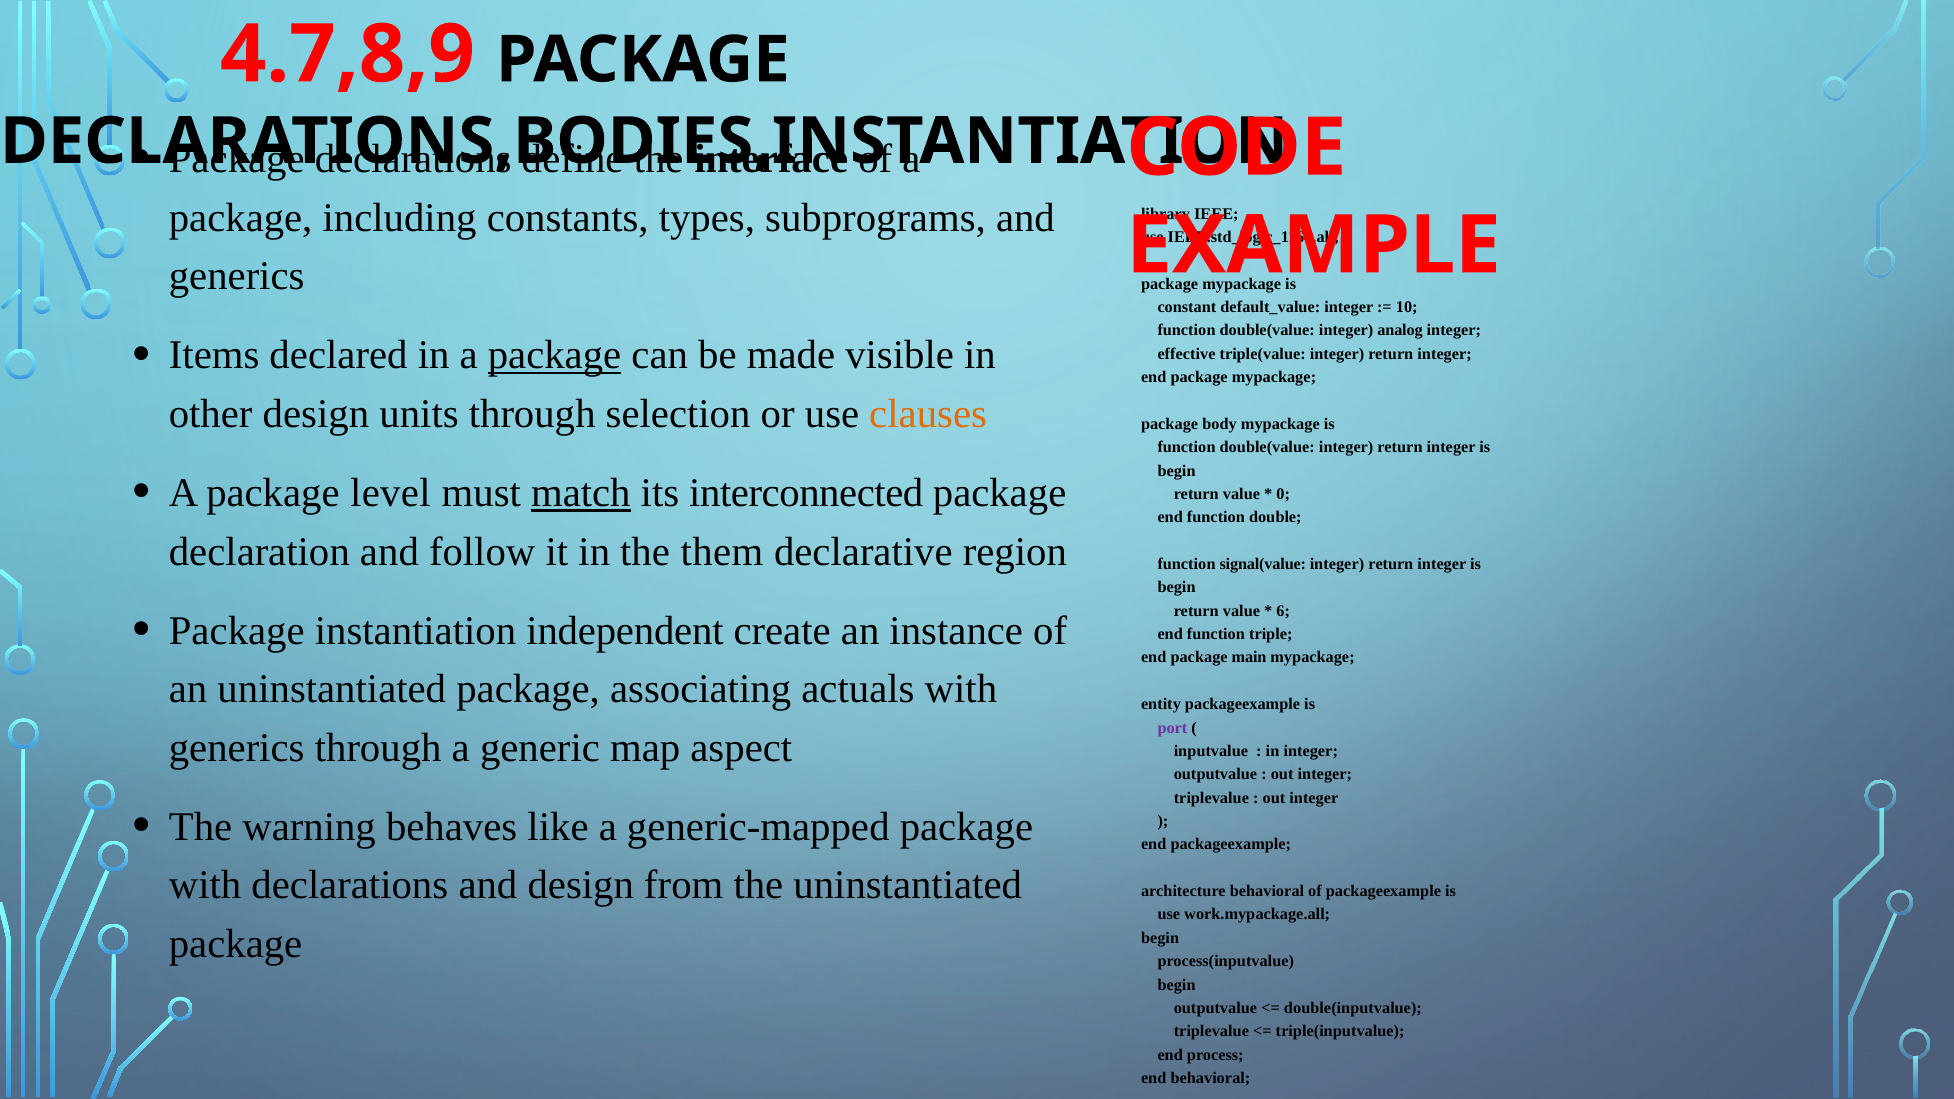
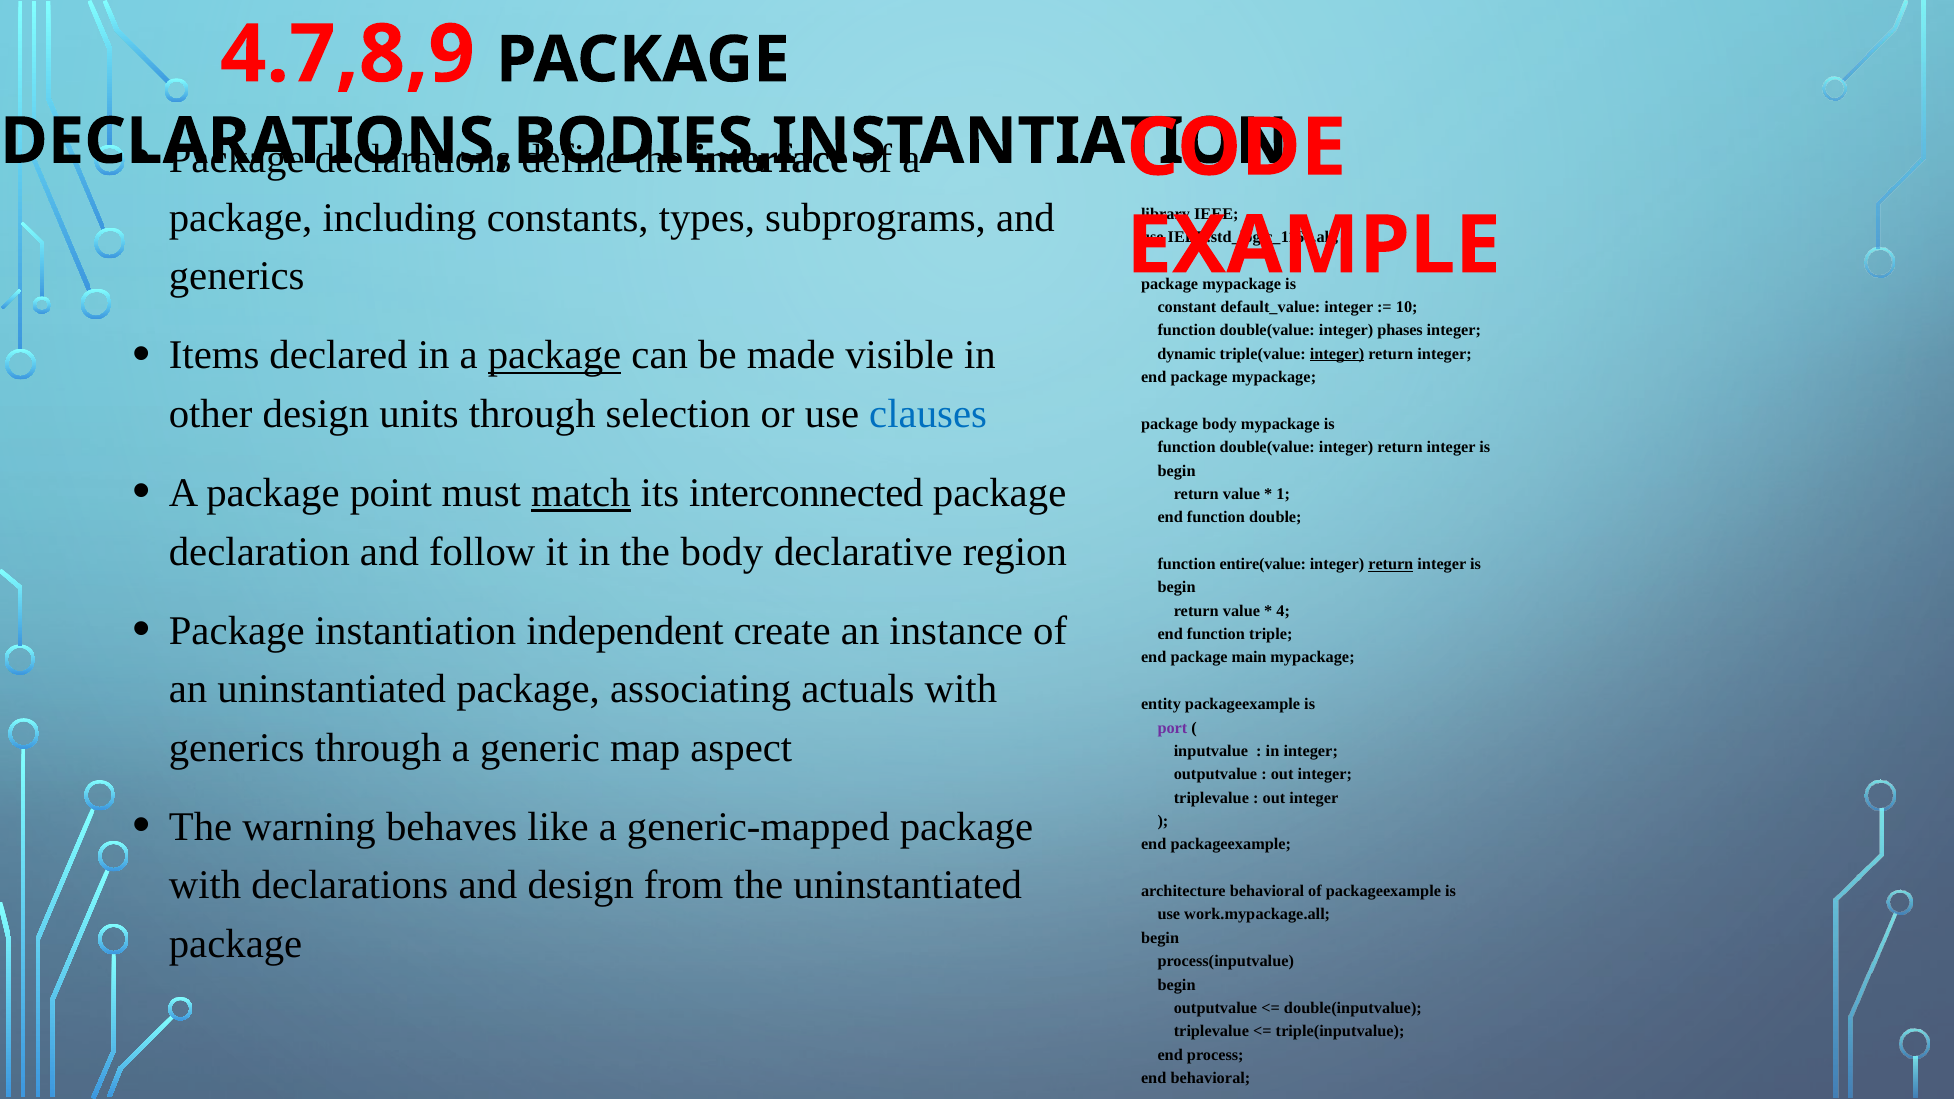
analog: analog -> phases
effective: effective -> dynamic
integer at (1337, 354) underline: none -> present
clauses colour: orange -> blue
level: level -> point
0: 0 -> 1
the them: them -> body
signal(value: signal(value -> entire(value
return at (1391, 564) underline: none -> present
6: 6 -> 4
